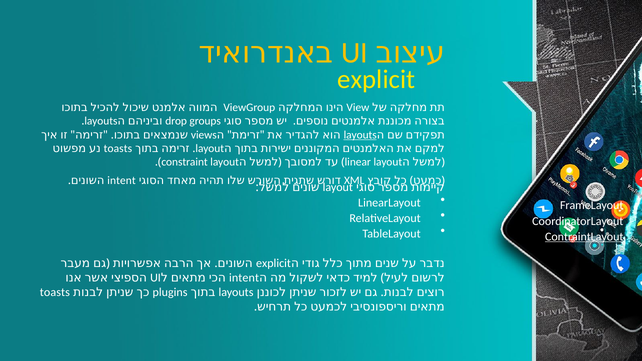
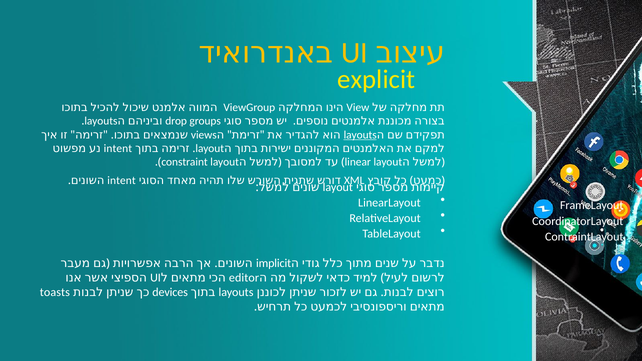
toasts at (118, 149): toasts -> intent
ContraintLayout underline: present -> none
explicit at (274, 263): explicit -> implicit
intent at (244, 278): intent -> editor
plugins: plugins -> devices
